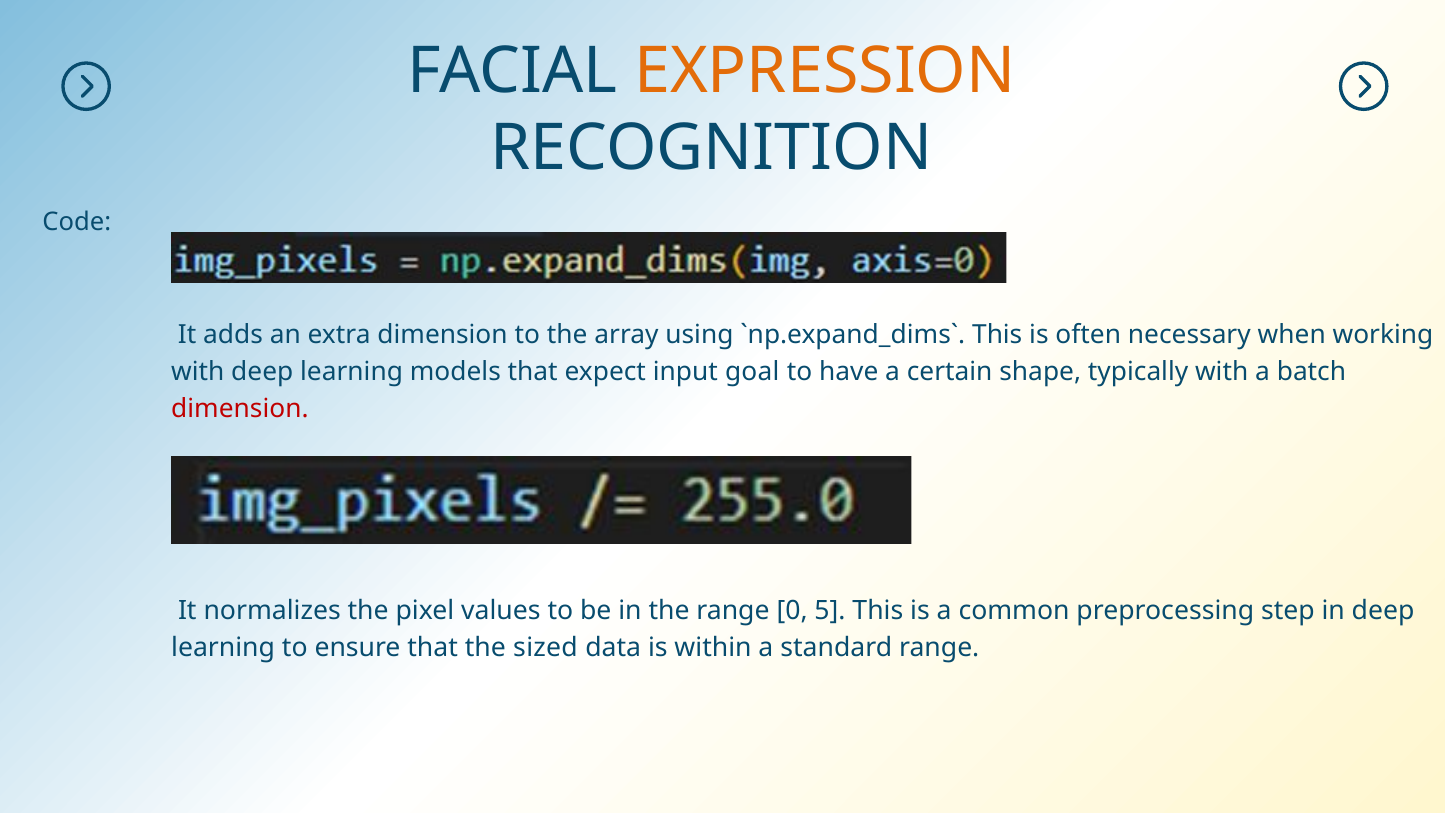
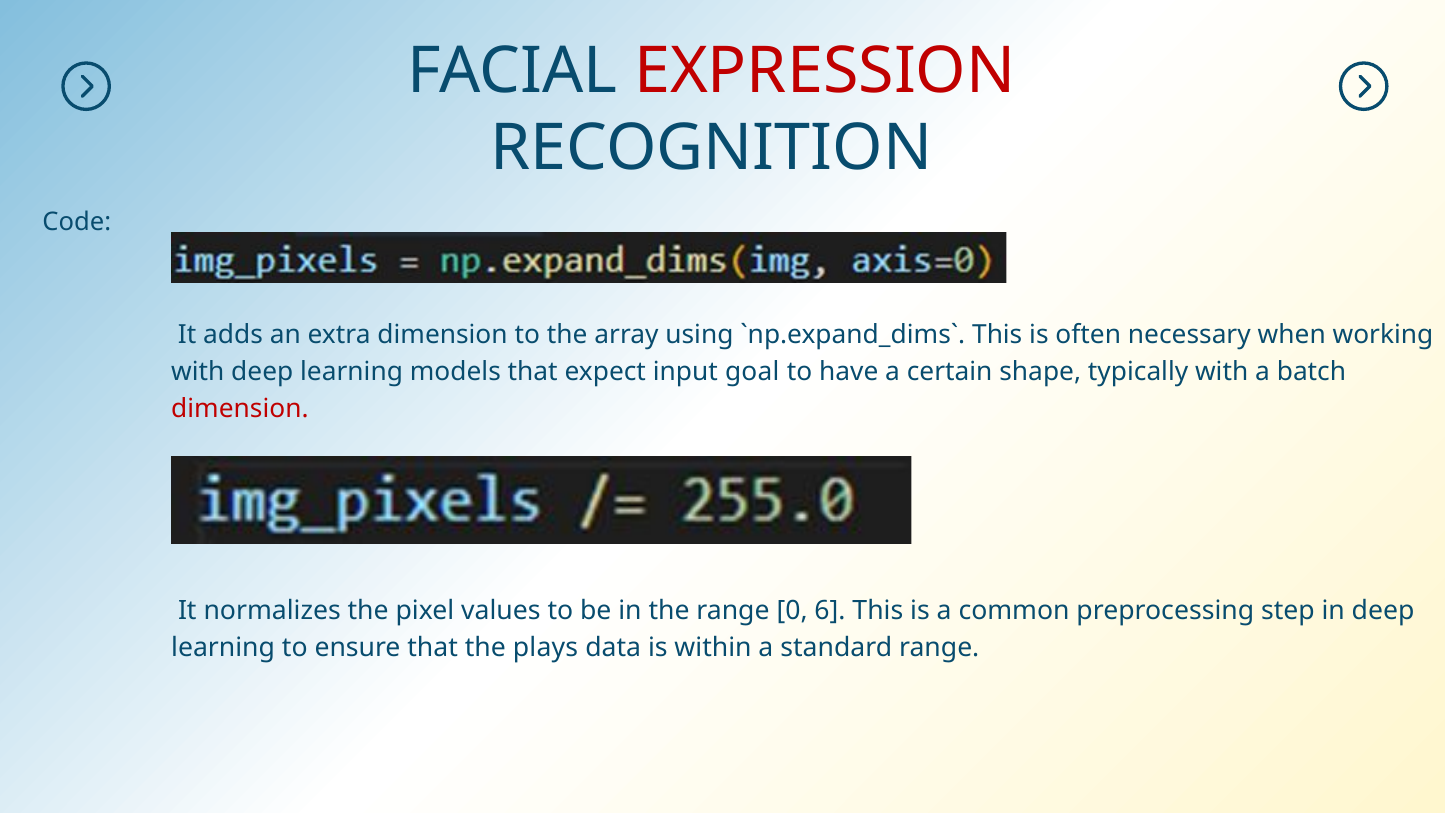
EXPRESSION colour: orange -> red
5: 5 -> 6
sized: sized -> plays
